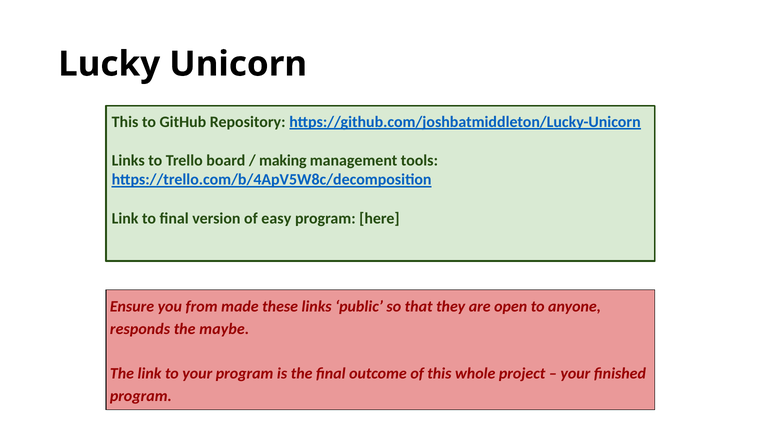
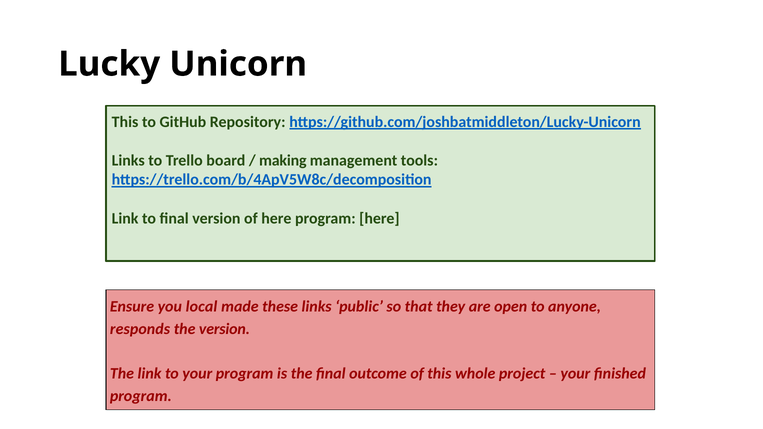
of easy: easy -> here
from: from -> local
the maybe: maybe -> version
